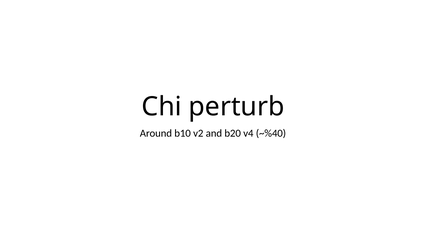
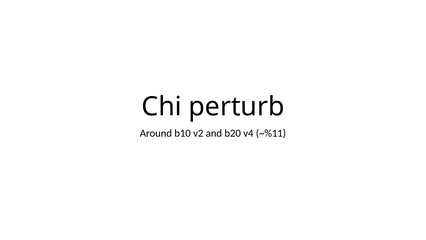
~%40: ~%40 -> ~%11
